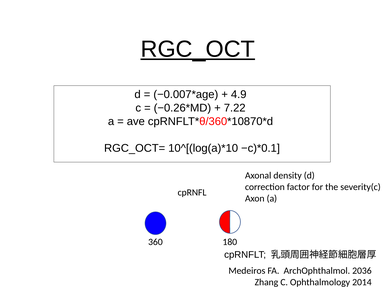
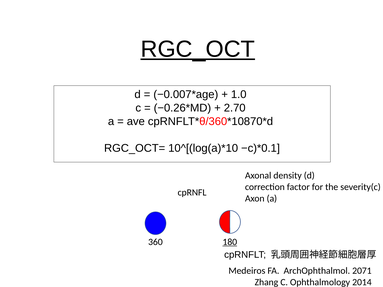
4.9: 4.9 -> 1.0
7.22: 7.22 -> 2.70
180 underline: none -> present
2036: 2036 -> 2071
